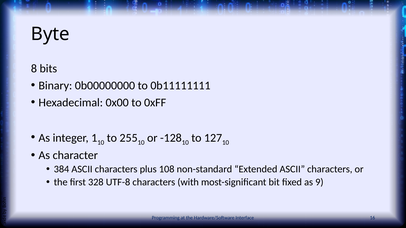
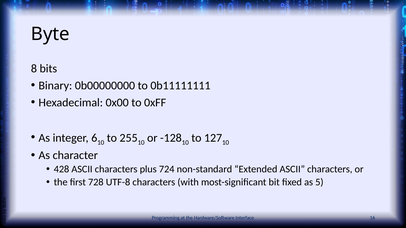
1: 1 -> 6
384: 384 -> 428
108: 108 -> 724
328: 328 -> 728
9: 9 -> 5
